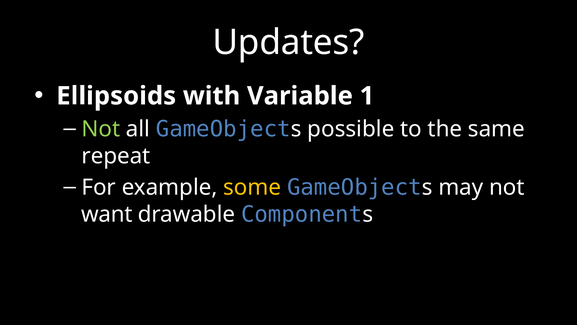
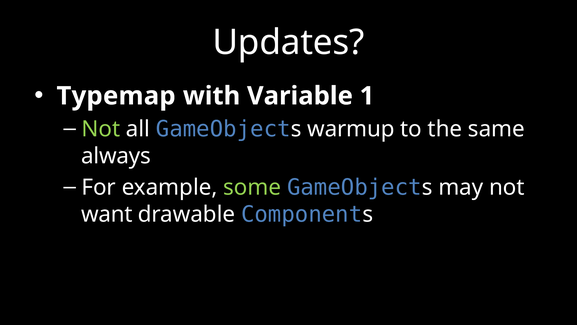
Ellipsoids: Ellipsoids -> Typemap
possible: possible -> warmup
repeat: repeat -> always
some colour: yellow -> light green
